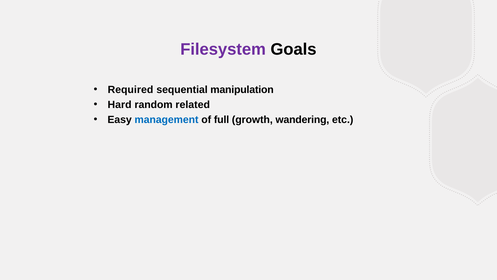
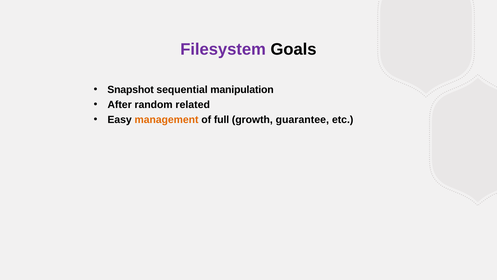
Required: Required -> Snapshot
Hard: Hard -> After
management colour: blue -> orange
wandering: wandering -> guarantee
